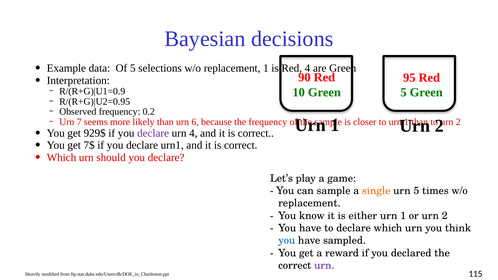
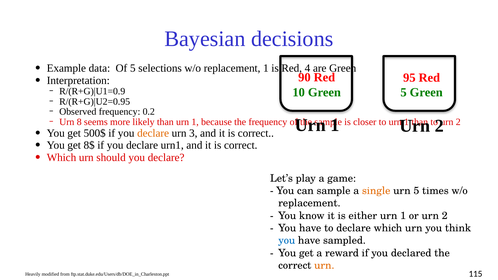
7: 7 -> 8
than urn 6: 6 -> 1
929$: 929$ -> 500$
declare at (153, 133) colour: purple -> orange
urn 4: 4 -> 3
7$: 7$ -> 8$
urn at (324, 265) colour: purple -> orange
